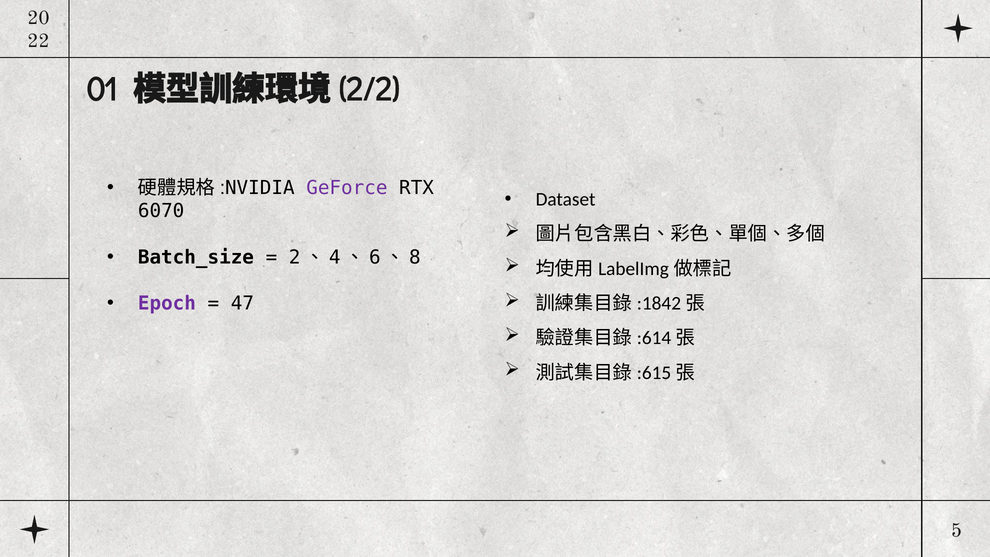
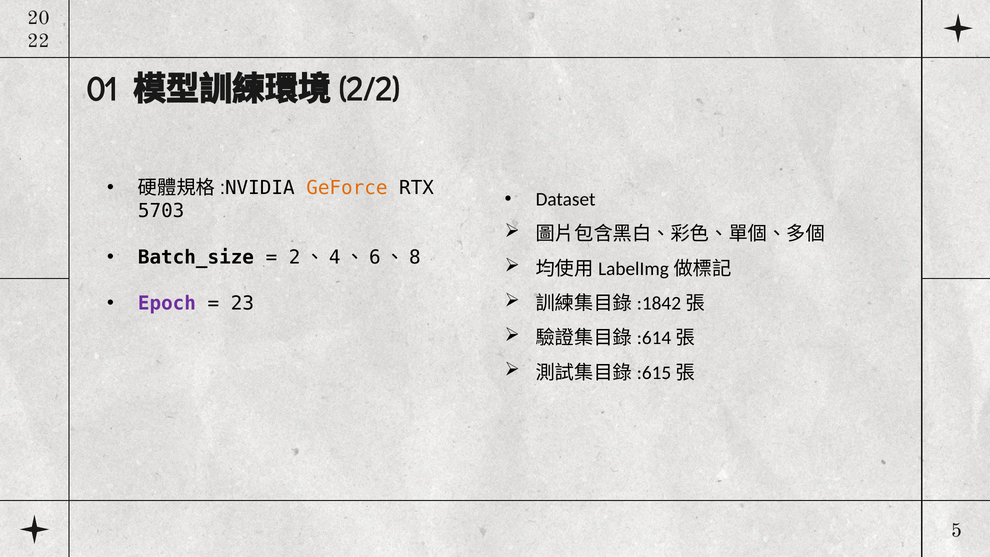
GeForce colour: purple -> orange
6070: 6070 -> 5703
47: 47 -> 23
